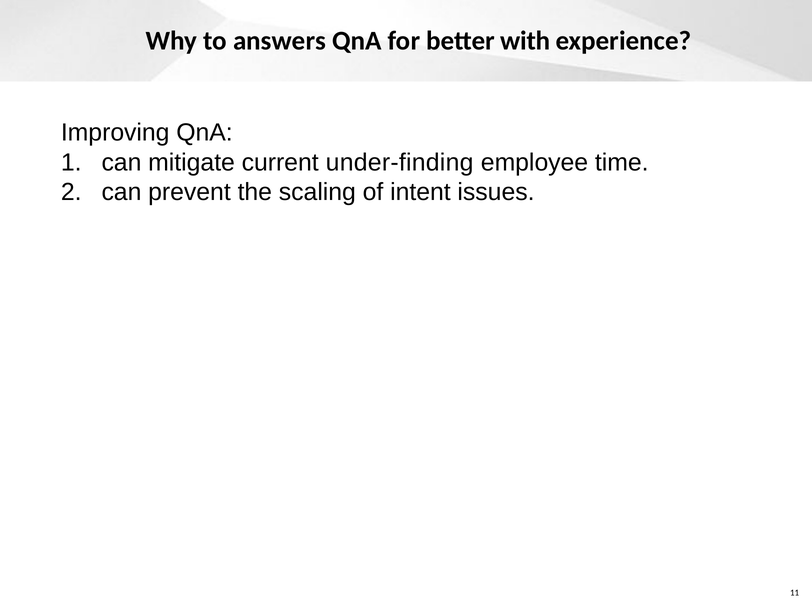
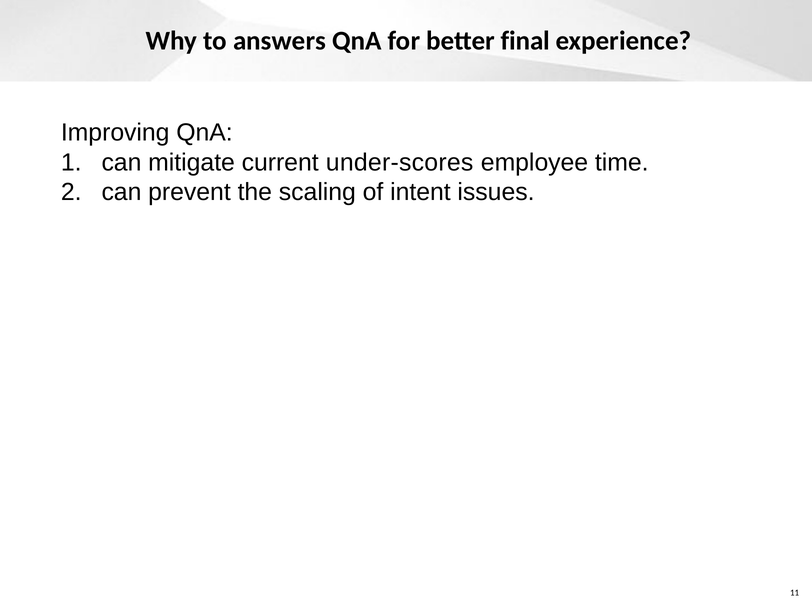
with: with -> final
under-finding: under-finding -> under-scores
